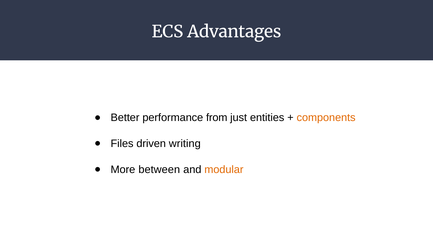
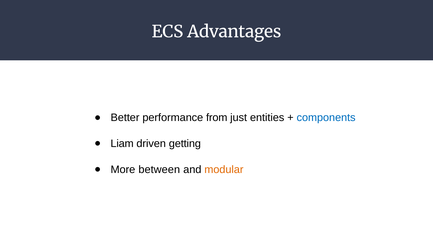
components colour: orange -> blue
Files: Files -> Liam
writing: writing -> getting
